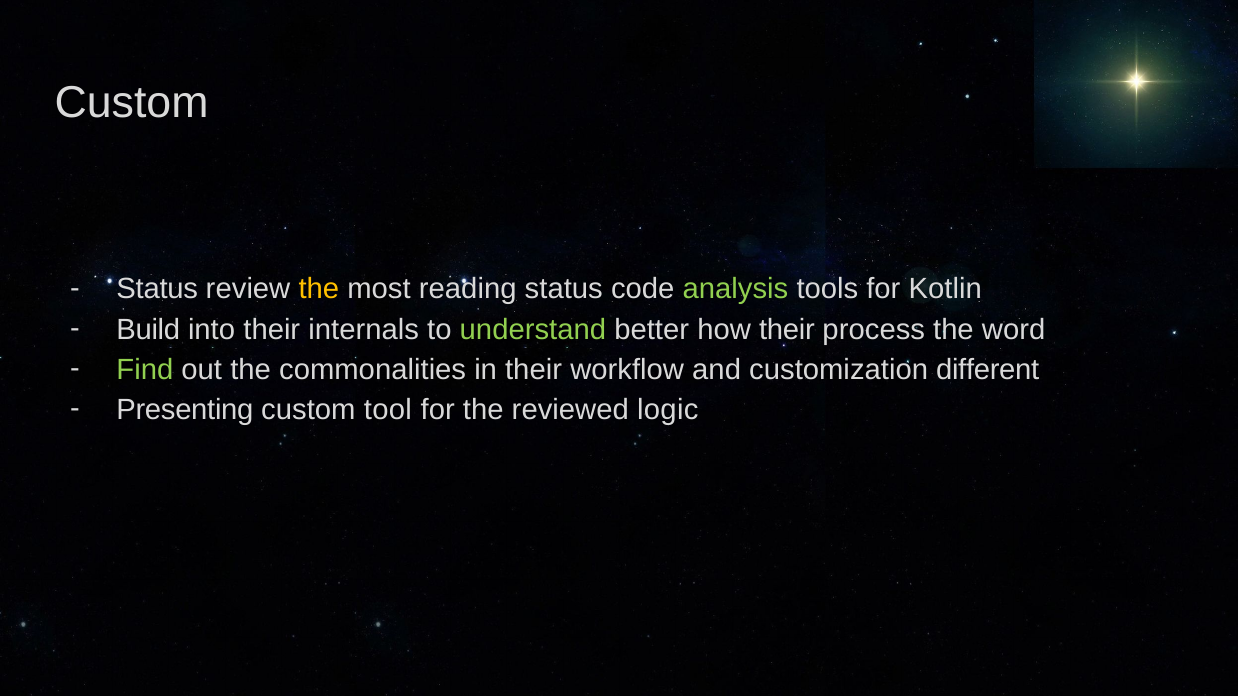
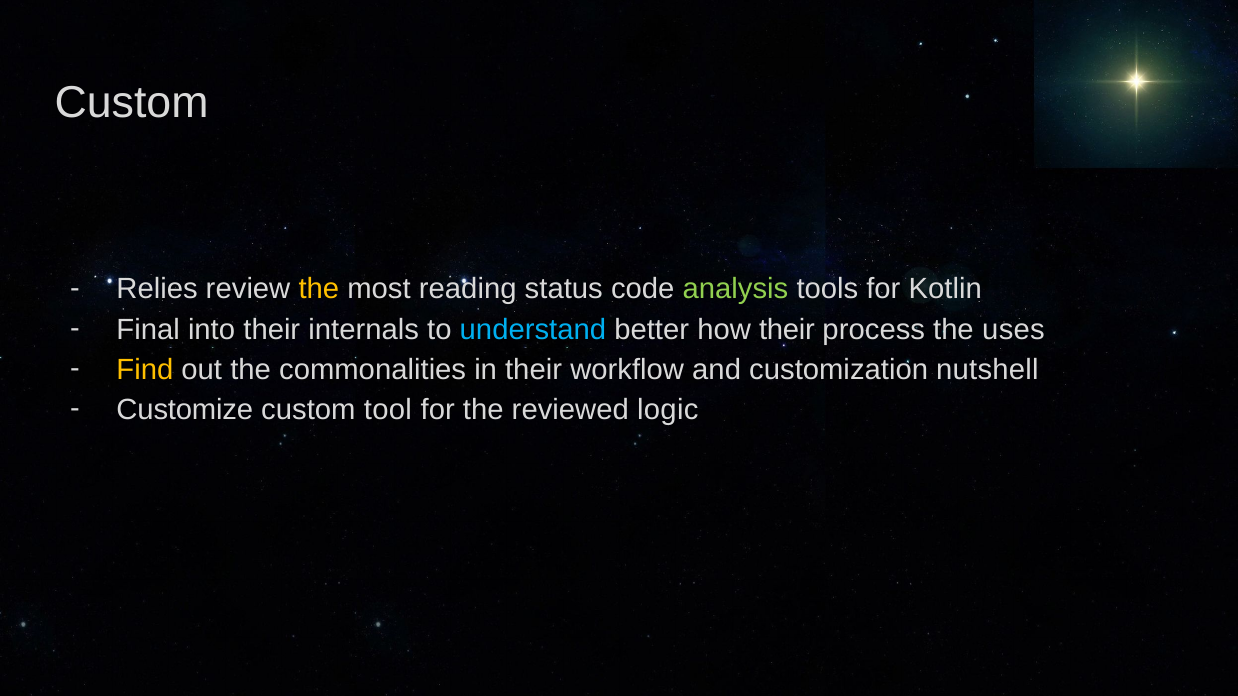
Status at (157, 289): Status -> Relies
Build: Build -> Final
understand colour: light green -> light blue
word: word -> uses
Find colour: light green -> yellow
different: different -> nutshell
Presenting: Presenting -> Customize
